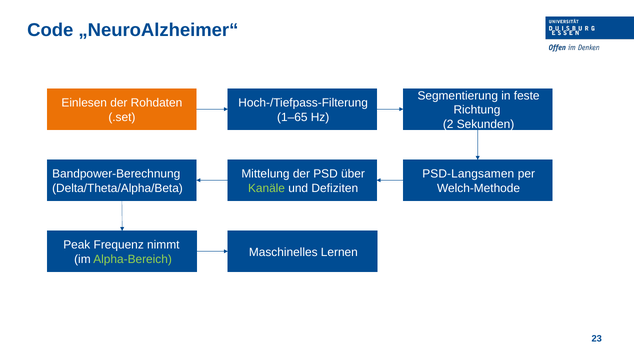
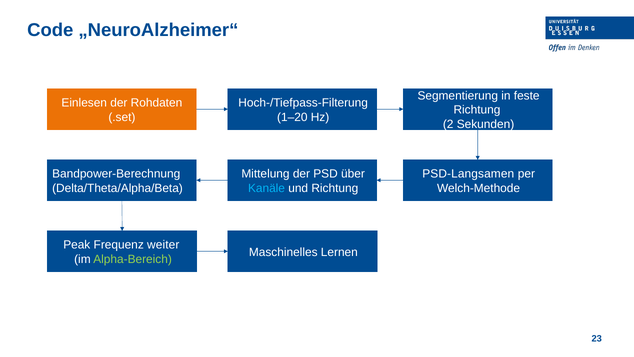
1–65: 1–65 -> 1–20
Kanäle colour: light green -> light blue
und Defiziten: Defiziten -> Richtung
nimmt: nimmt -> weiter
